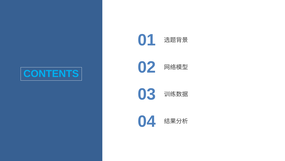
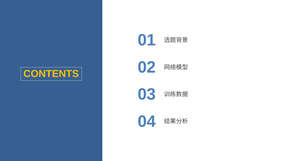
CONTENTS colour: light blue -> yellow
